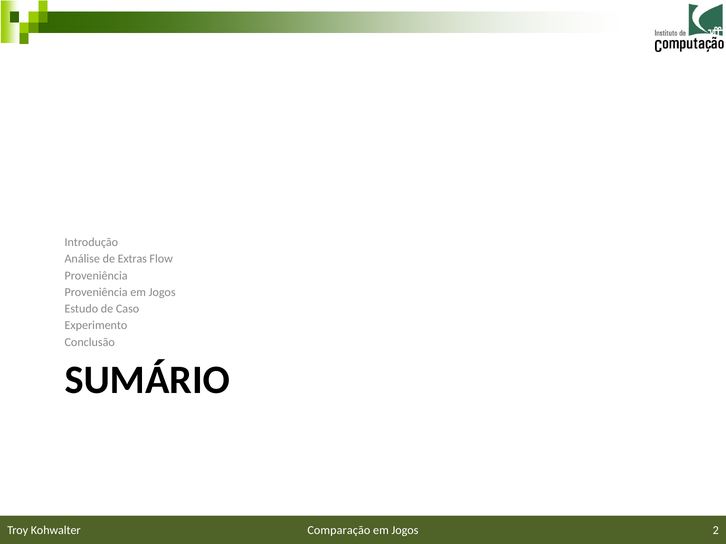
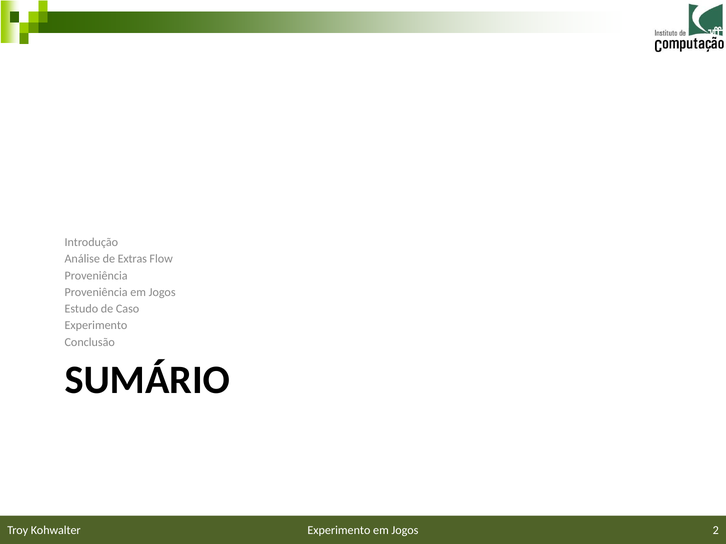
Comparação at (339, 531): Comparação -> Experimento
